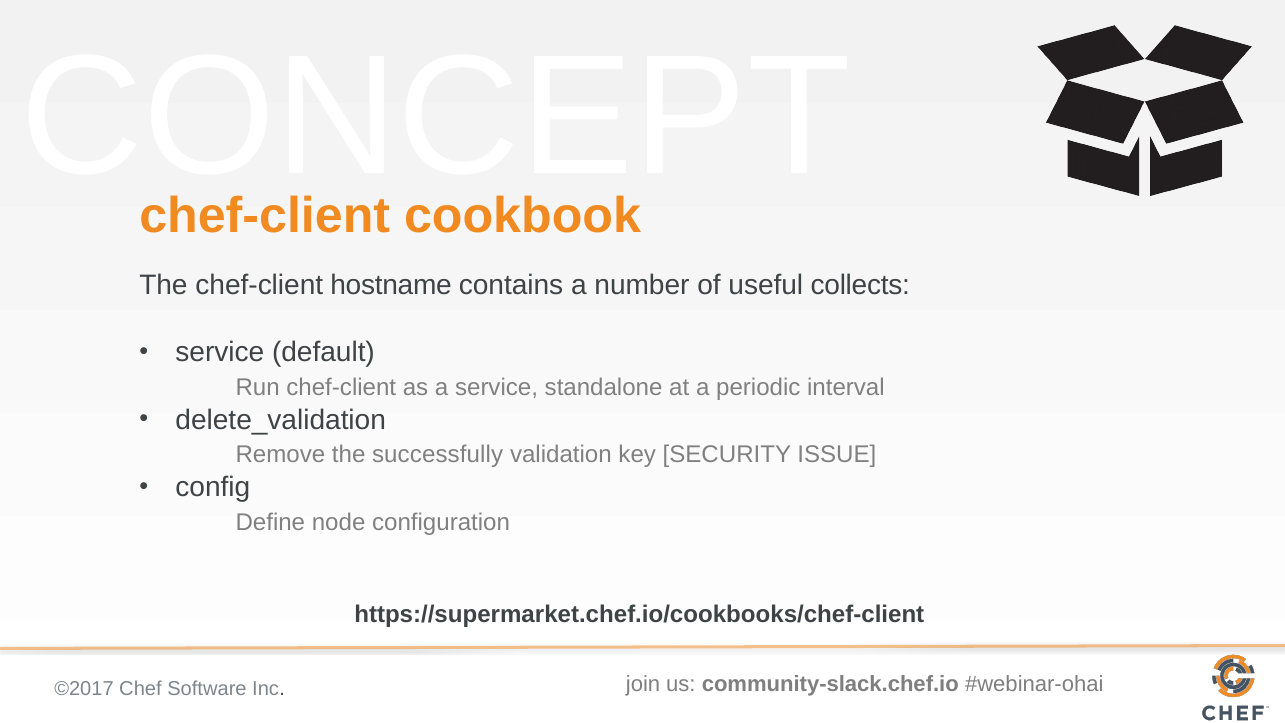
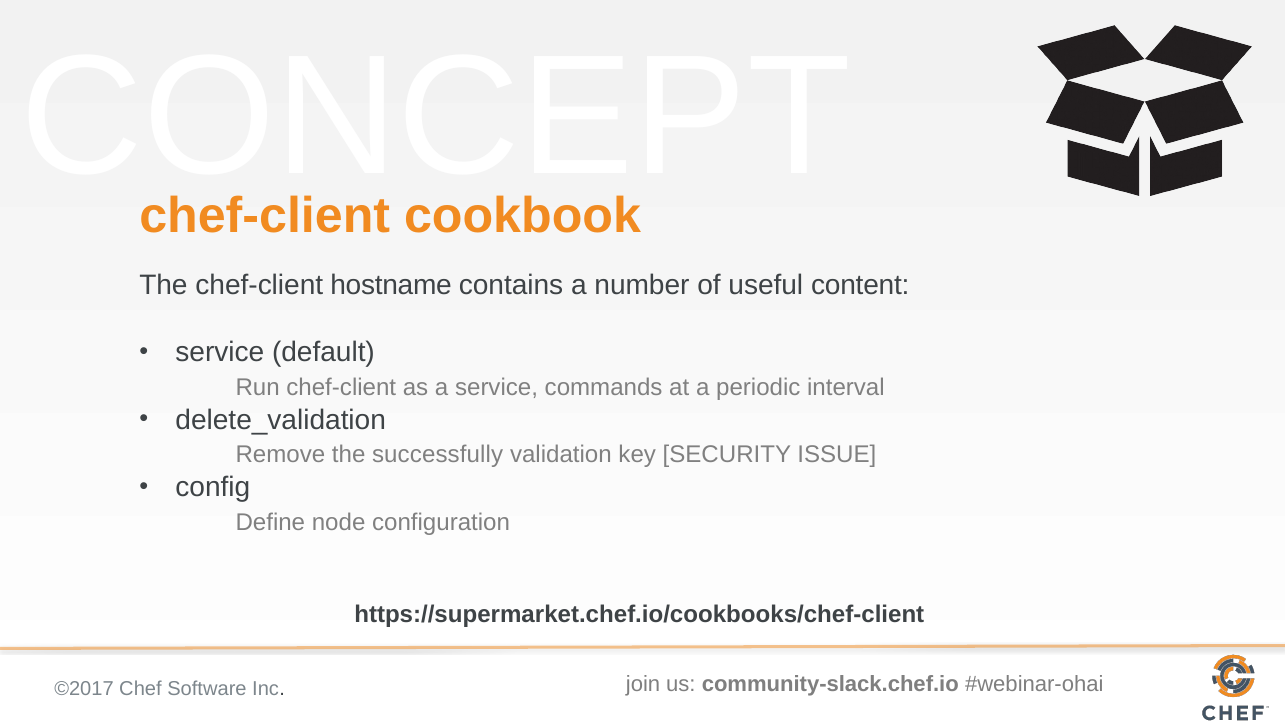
collects: collects -> content
standalone: standalone -> commands
